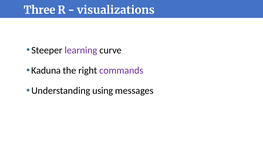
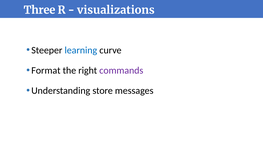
learning colour: purple -> blue
Kaduna: Kaduna -> Format
using: using -> store
